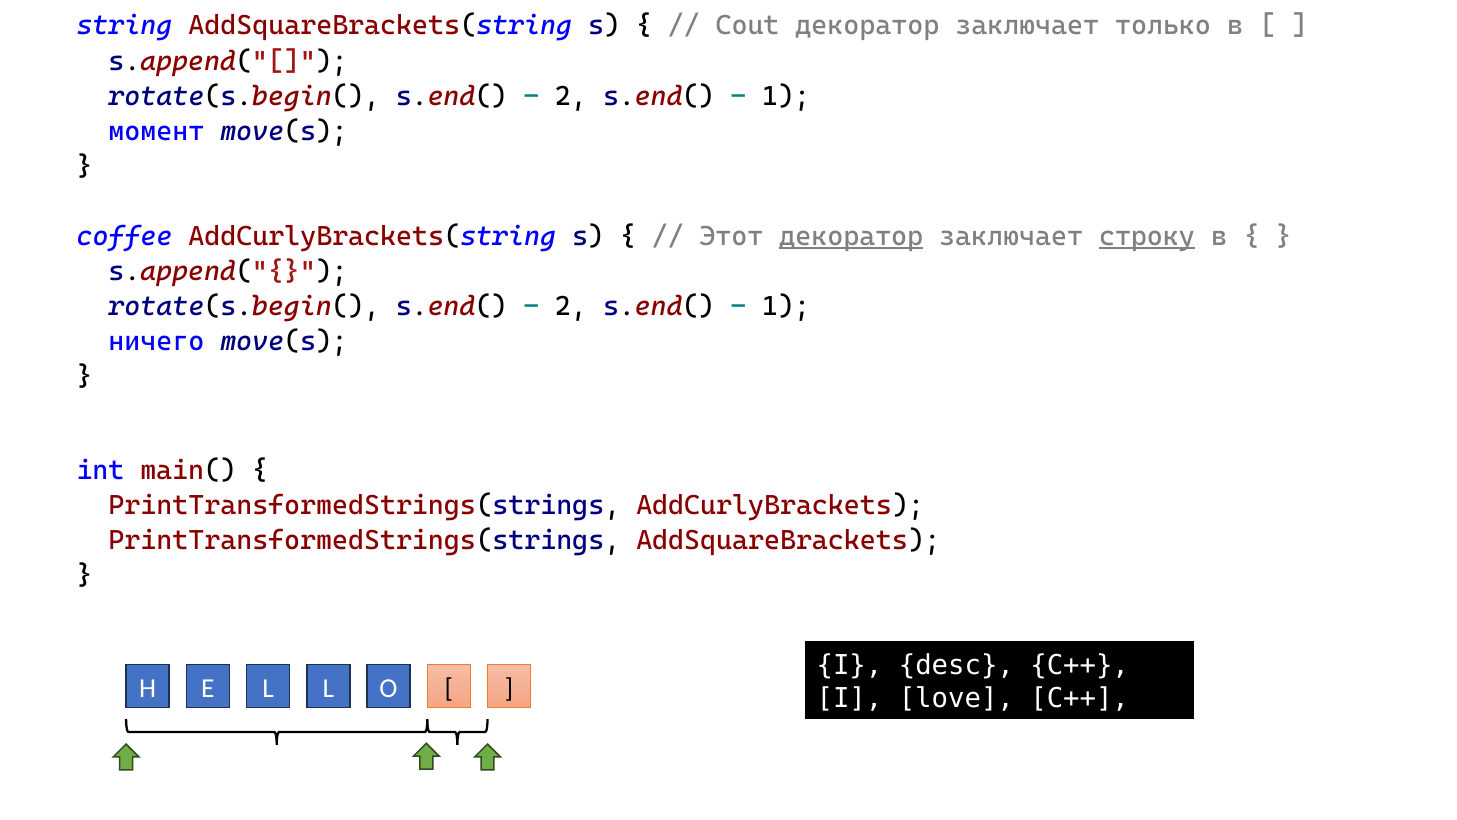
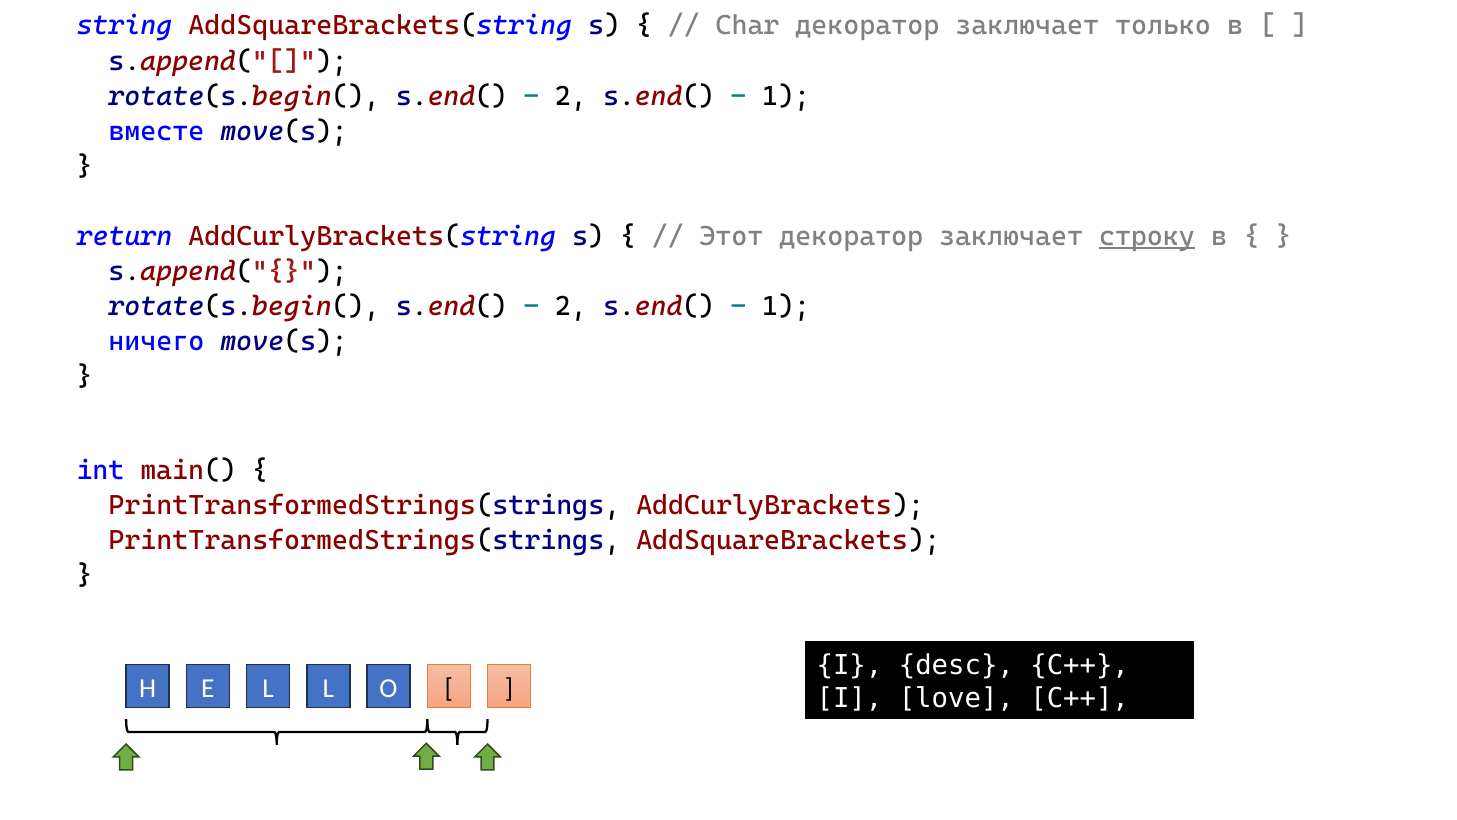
Cout: Cout -> Char
момент: момент -> вместе
coffee: coffee -> return
декоратор at (851, 236) underline: present -> none
